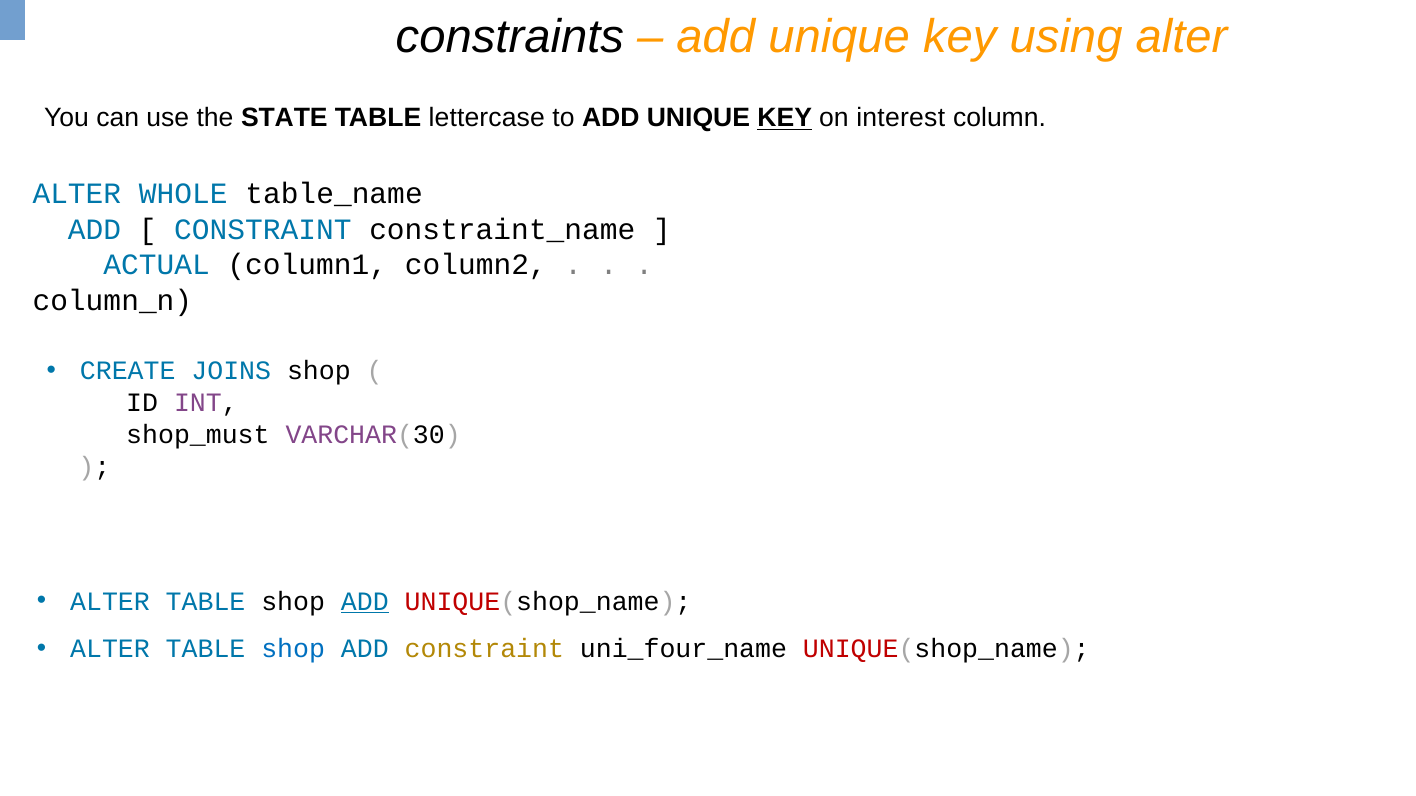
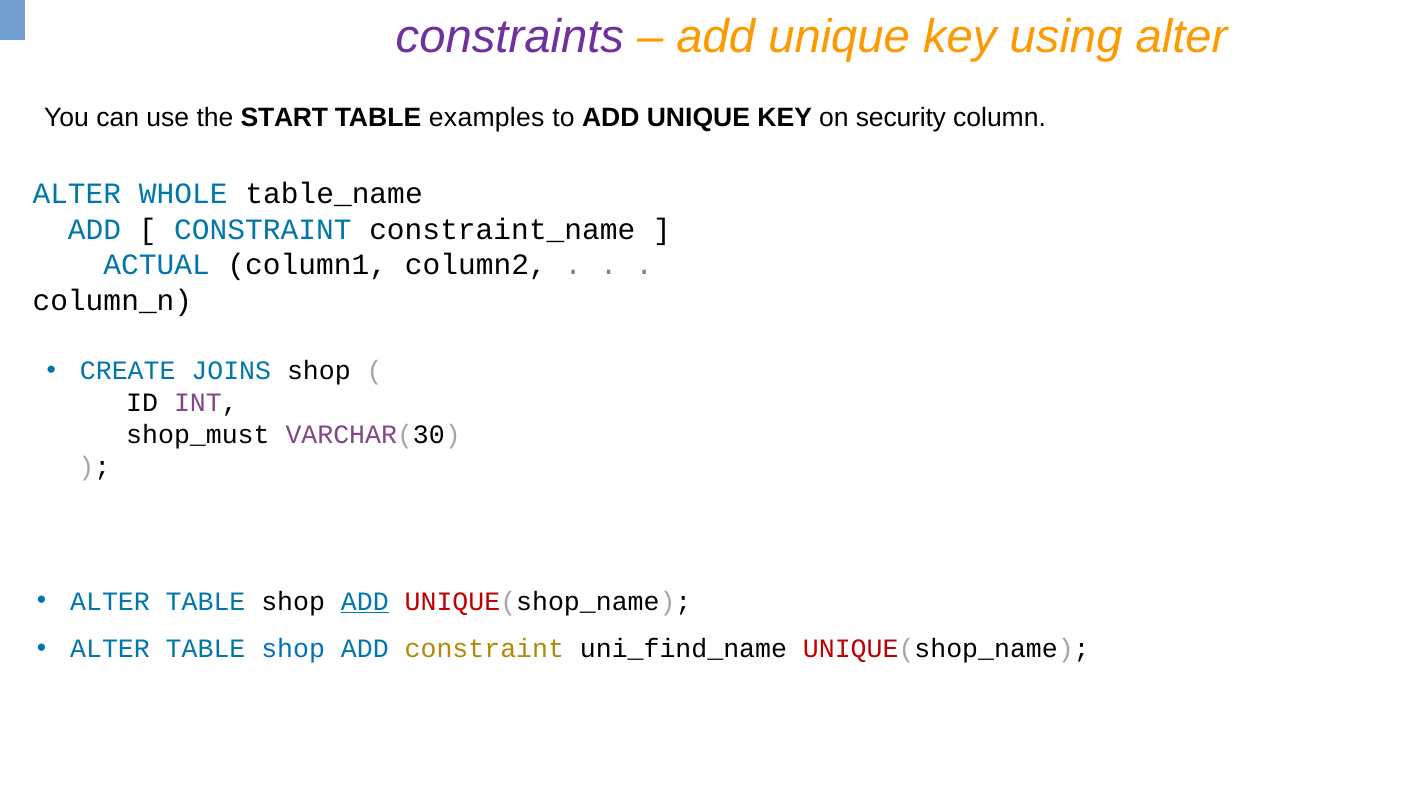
constraints colour: black -> purple
STATE: STATE -> START
lettercase: lettercase -> examples
KEY at (785, 118) underline: present -> none
interest: interest -> security
uni_four_name: uni_four_name -> uni_find_name
